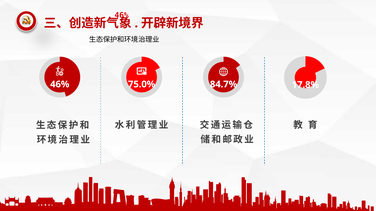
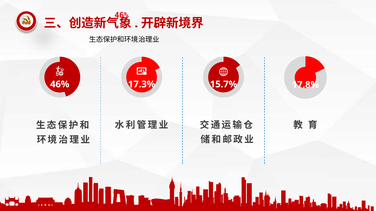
75.0%: 75.0% -> 17.3%
84.7%: 84.7% -> 15.7%
